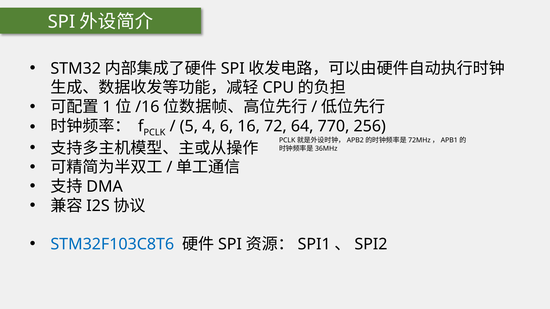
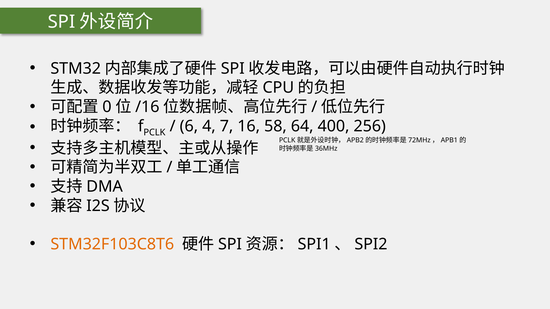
1: 1 -> 0
5: 5 -> 6
6: 6 -> 7
72: 72 -> 58
770: 770 -> 400
STM32F103C8T6 colour: blue -> orange
